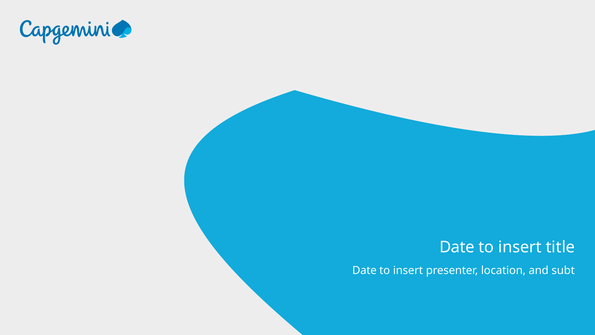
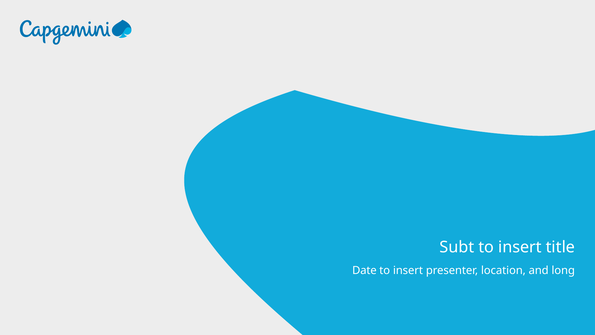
Date at (457, 247): Date -> Subt
subt: subt -> long
